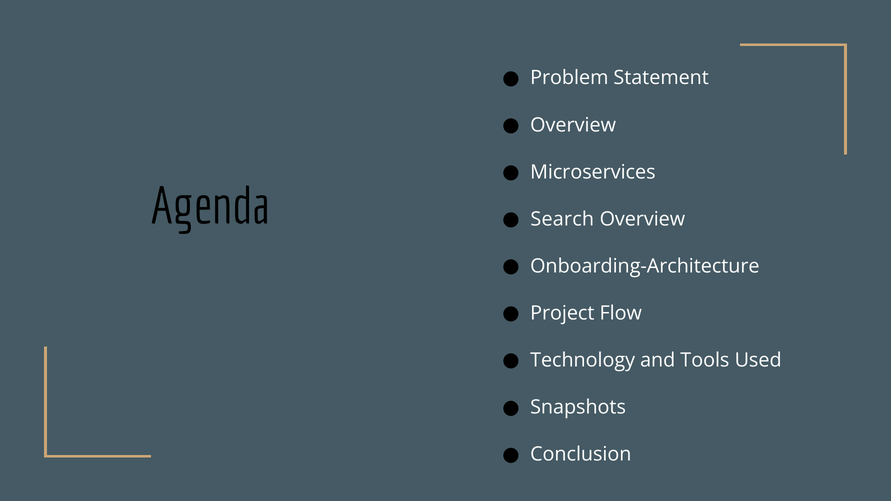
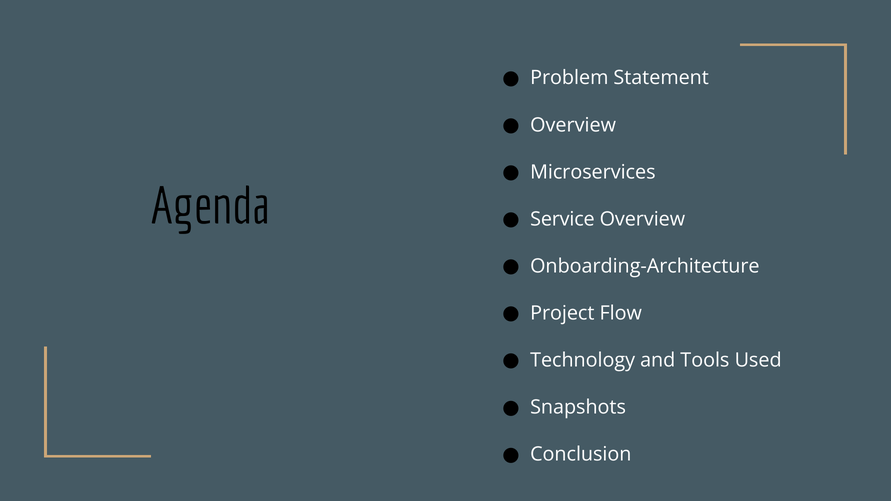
Search: Search -> Service
